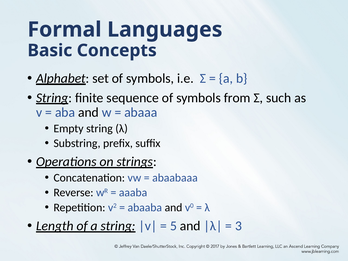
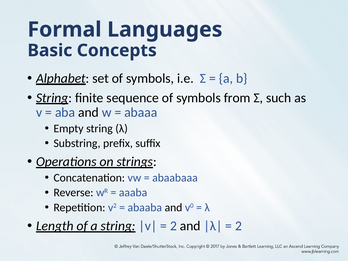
5 at (173, 226): 5 -> 2
3 at (238, 226): 3 -> 2
